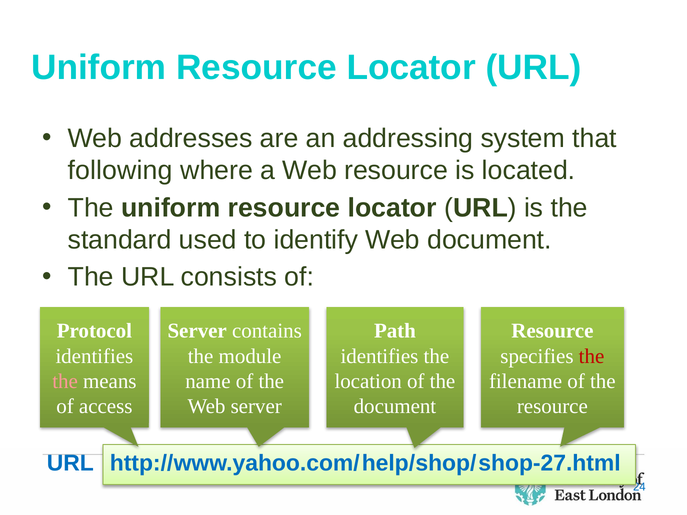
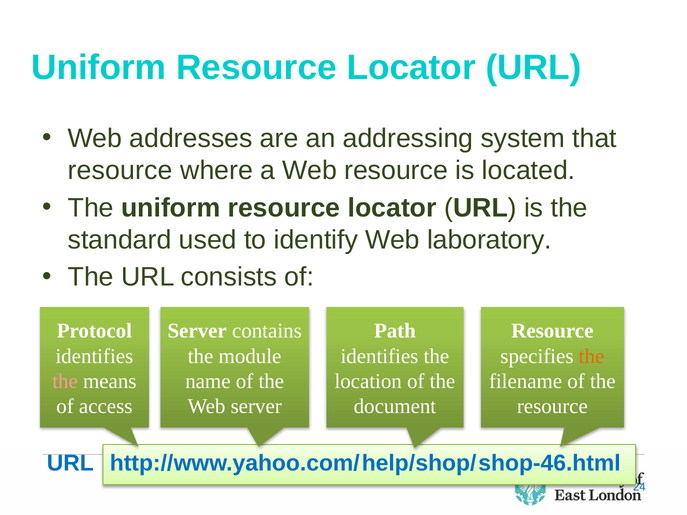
following at (120, 170): following -> resource
Web document: document -> laboratory
the at (592, 356) colour: red -> orange
shop-27.html: shop-27.html -> shop-46.html
